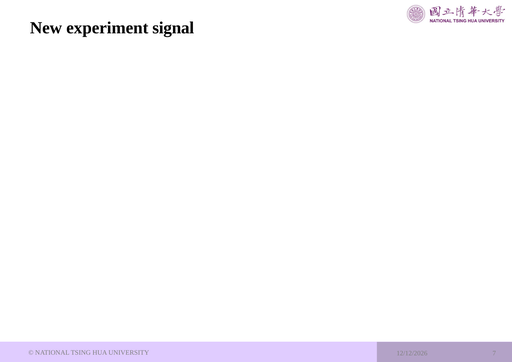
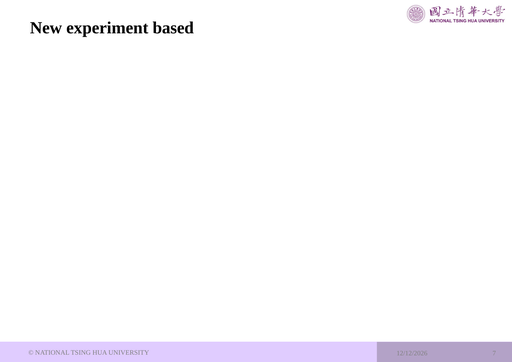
signal: signal -> based
